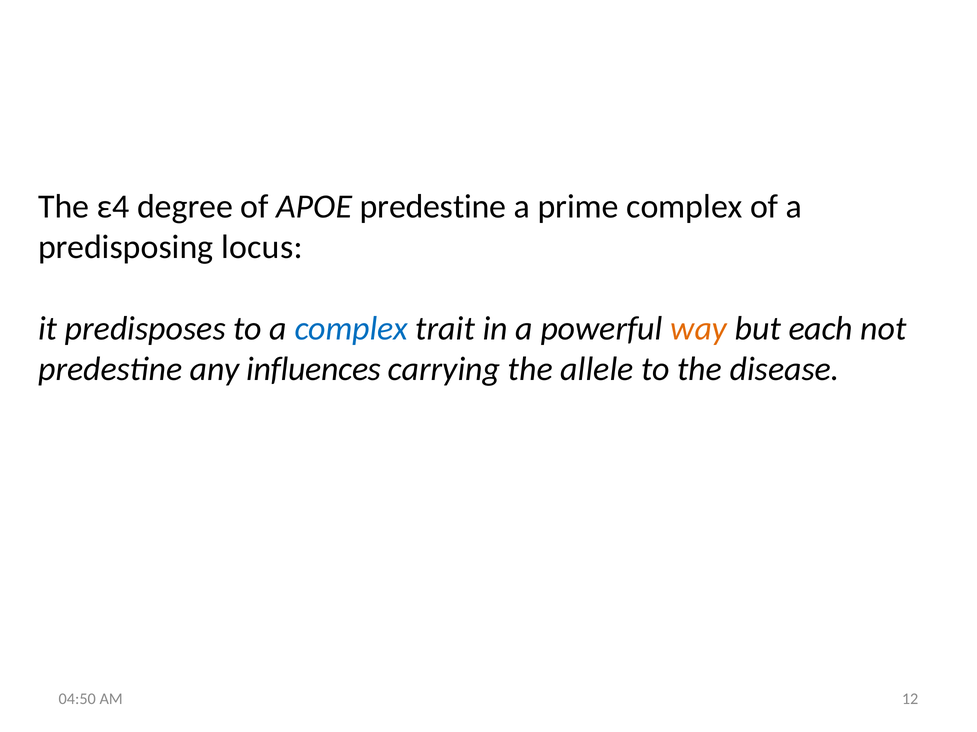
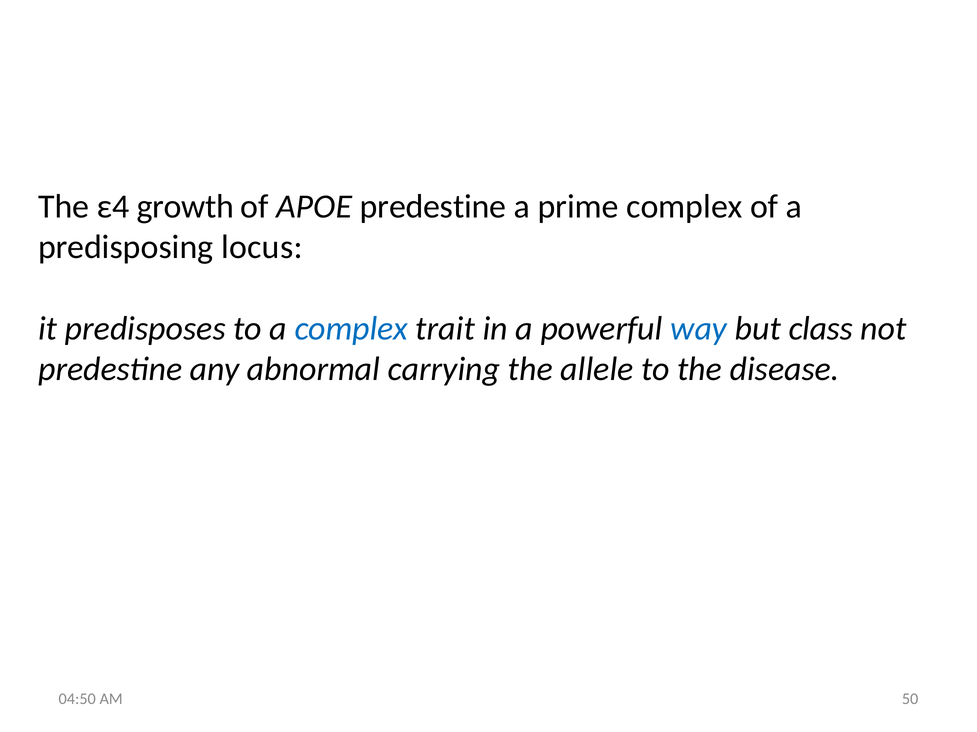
degree: degree -> growth
way colour: orange -> blue
each: each -> class
influences: influences -> abnormal
12: 12 -> 50
